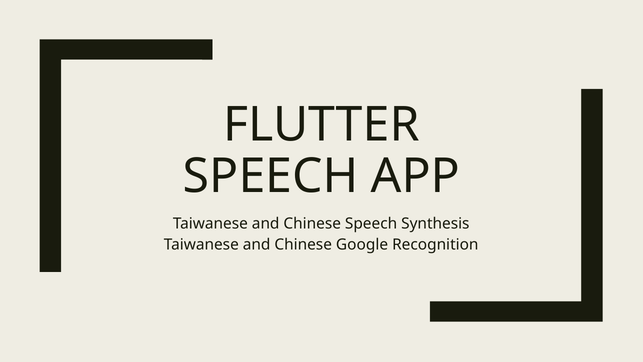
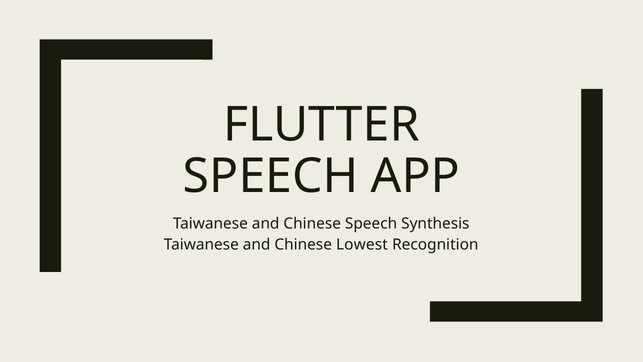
Google: Google -> Lowest
